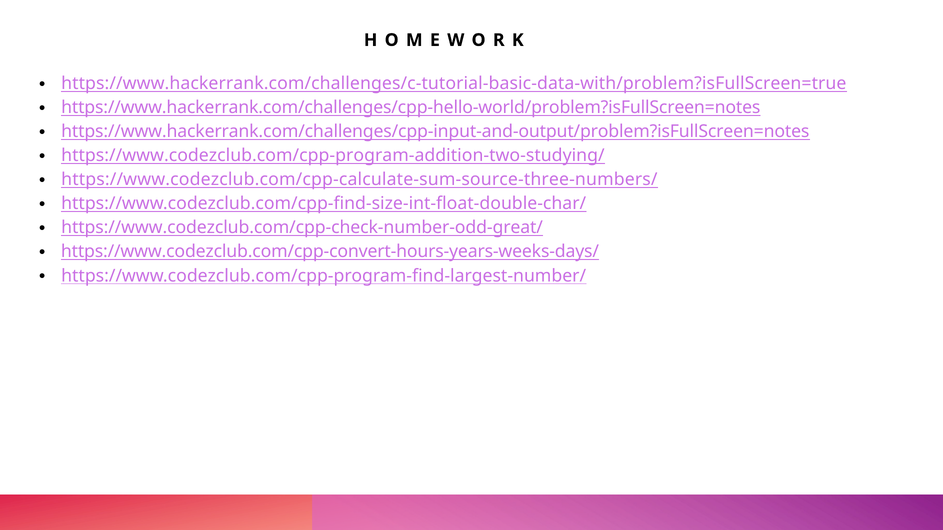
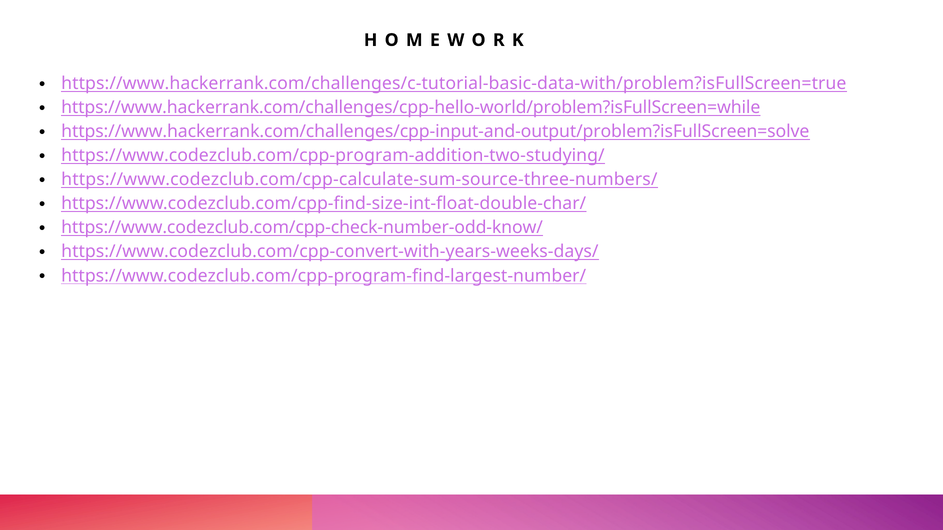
https://www.hackerrank.com/challenges/cpp-hello-world/problem?isFullScreen=notes: https://www.hackerrank.com/challenges/cpp-hello-world/problem?isFullScreen=notes -> https://www.hackerrank.com/challenges/cpp-hello-world/problem?isFullScreen=while
https://www.hackerrank.com/challenges/cpp-input-and-output/problem?isFullScreen=notes: https://www.hackerrank.com/challenges/cpp-input-and-output/problem?isFullScreen=notes -> https://www.hackerrank.com/challenges/cpp-input-and-output/problem?isFullScreen=solve
https://www.codezclub.com/cpp-check-number-odd-great/: https://www.codezclub.com/cpp-check-number-odd-great/ -> https://www.codezclub.com/cpp-check-number-odd-know/
https://www.codezclub.com/cpp-convert-hours-years-weeks-days/: https://www.codezclub.com/cpp-convert-hours-years-weeks-days/ -> https://www.codezclub.com/cpp-convert-with-years-weeks-days/
